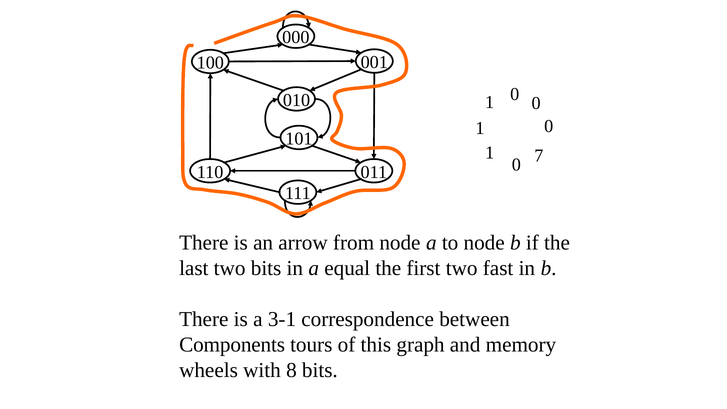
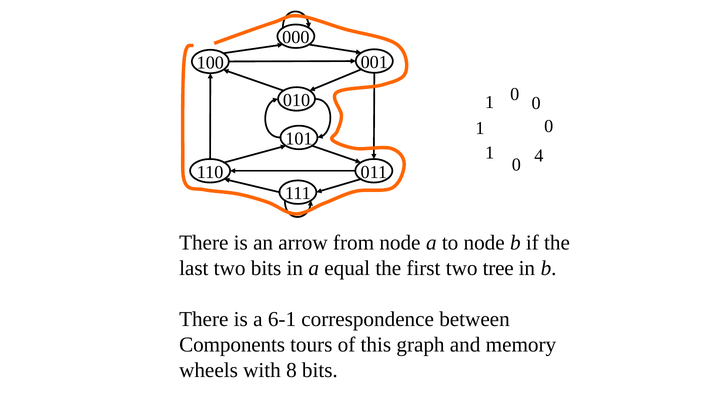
7: 7 -> 4
fast: fast -> tree
3-1: 3-1 -> 6-1
